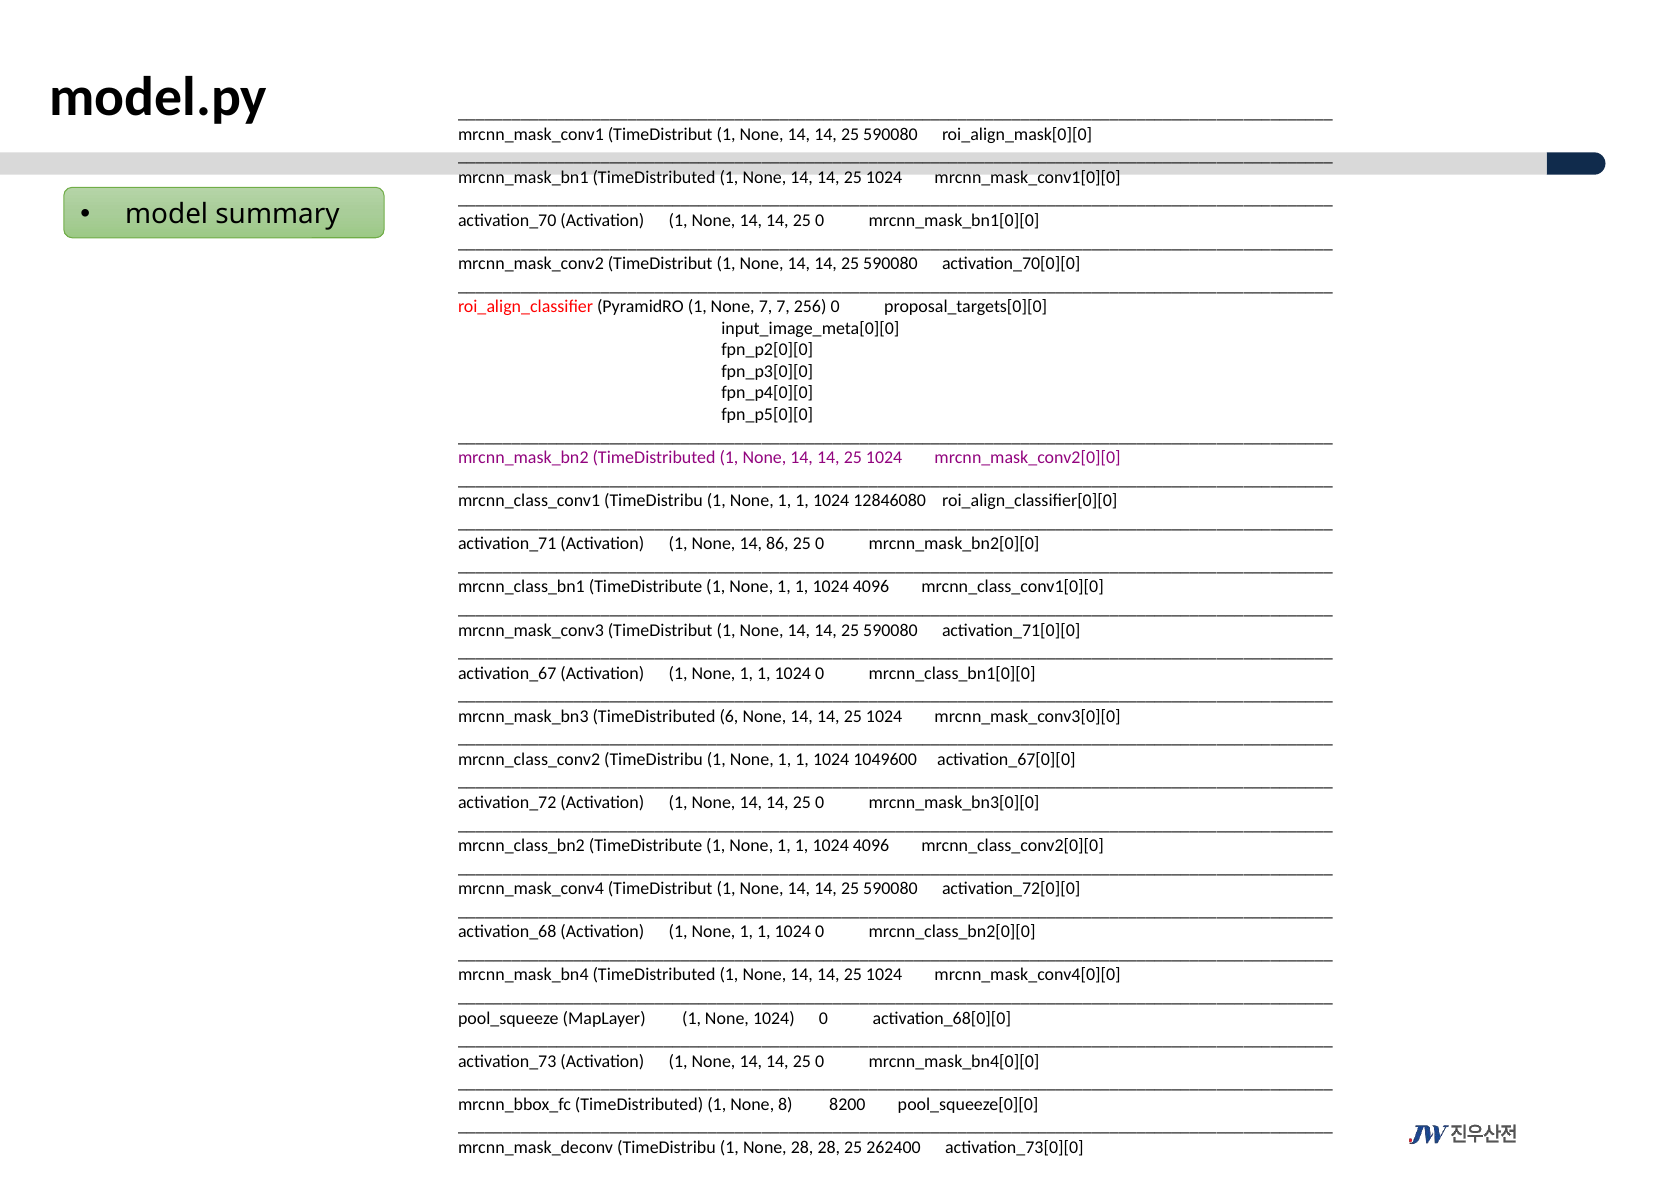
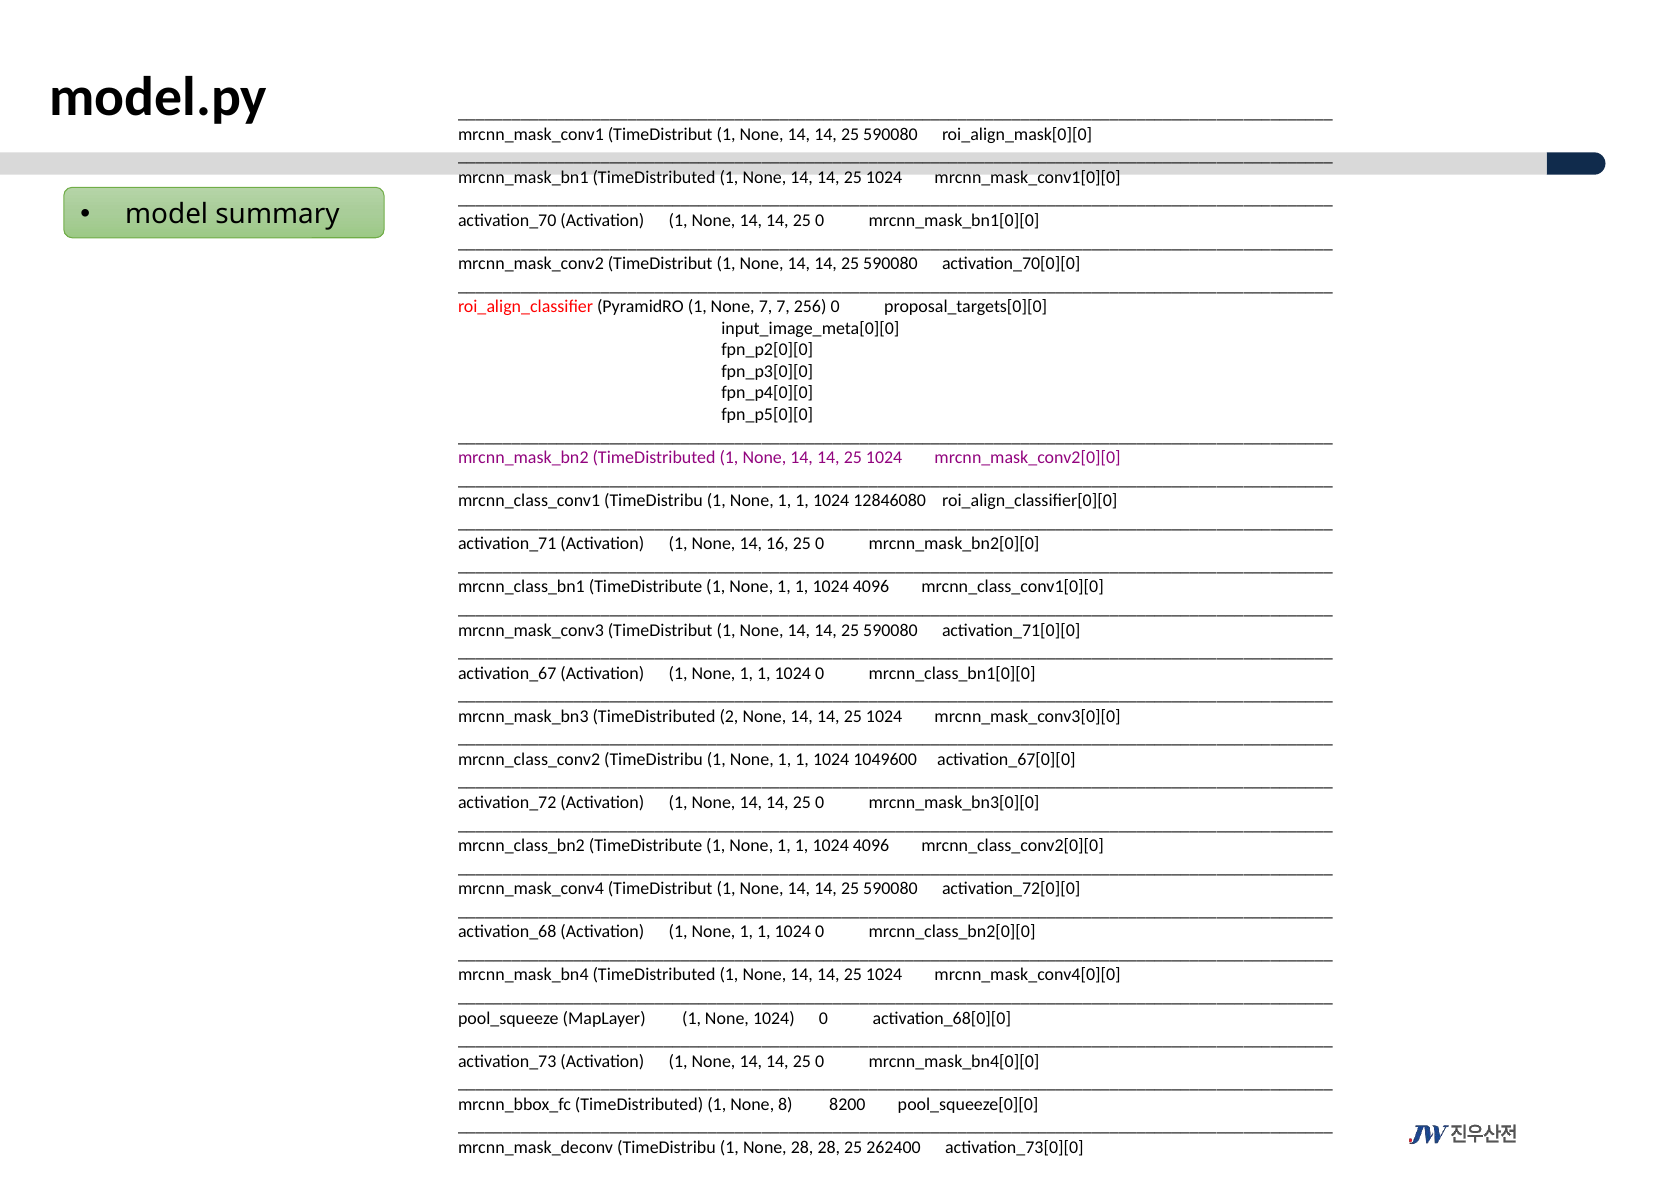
86: 86 -> 16
6: 6 -> 2
